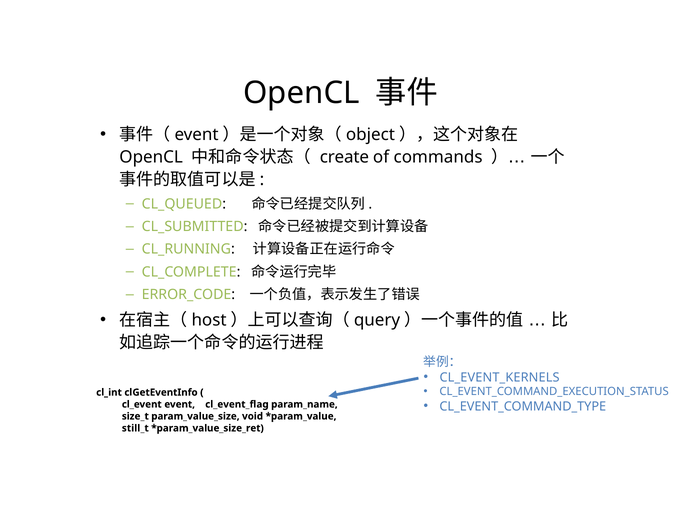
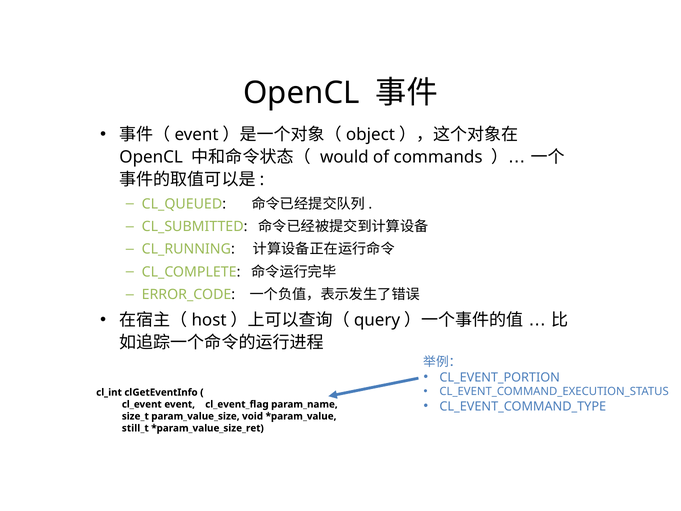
create: create -> would
CL_EVENT_KERNELS: CL_EVENT_KERNELS -> CL_EVENT_PORTION
